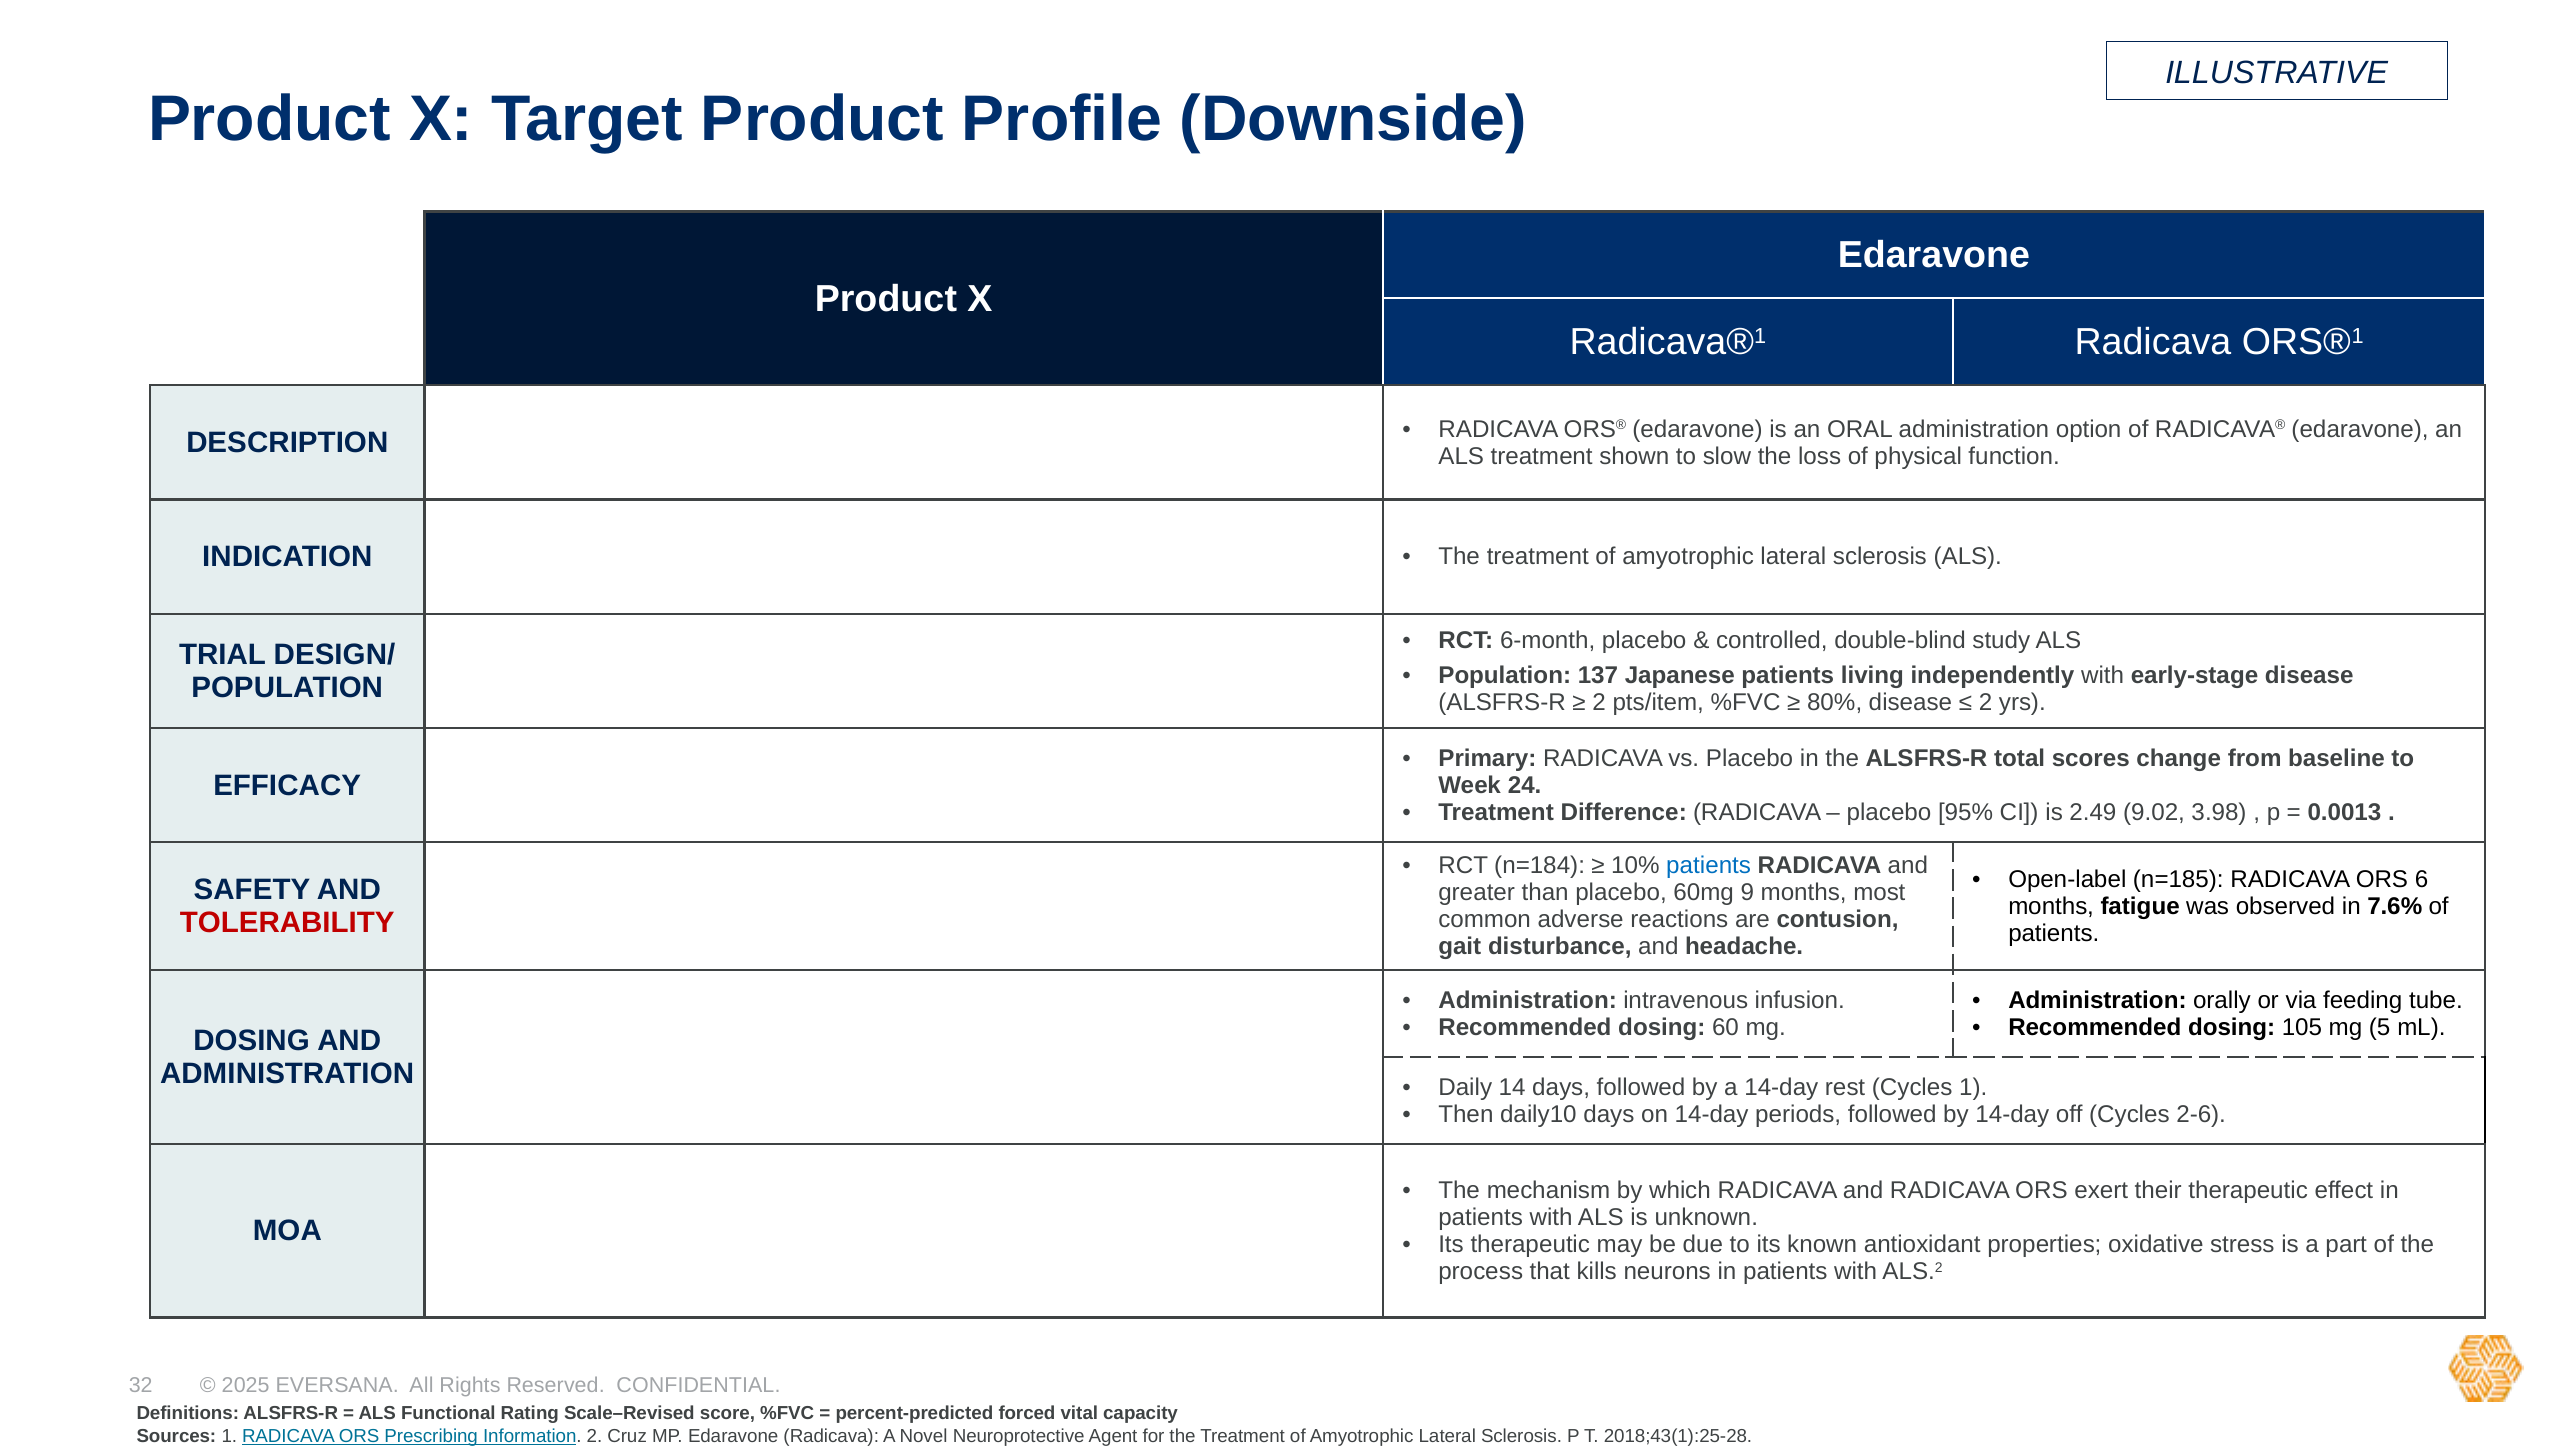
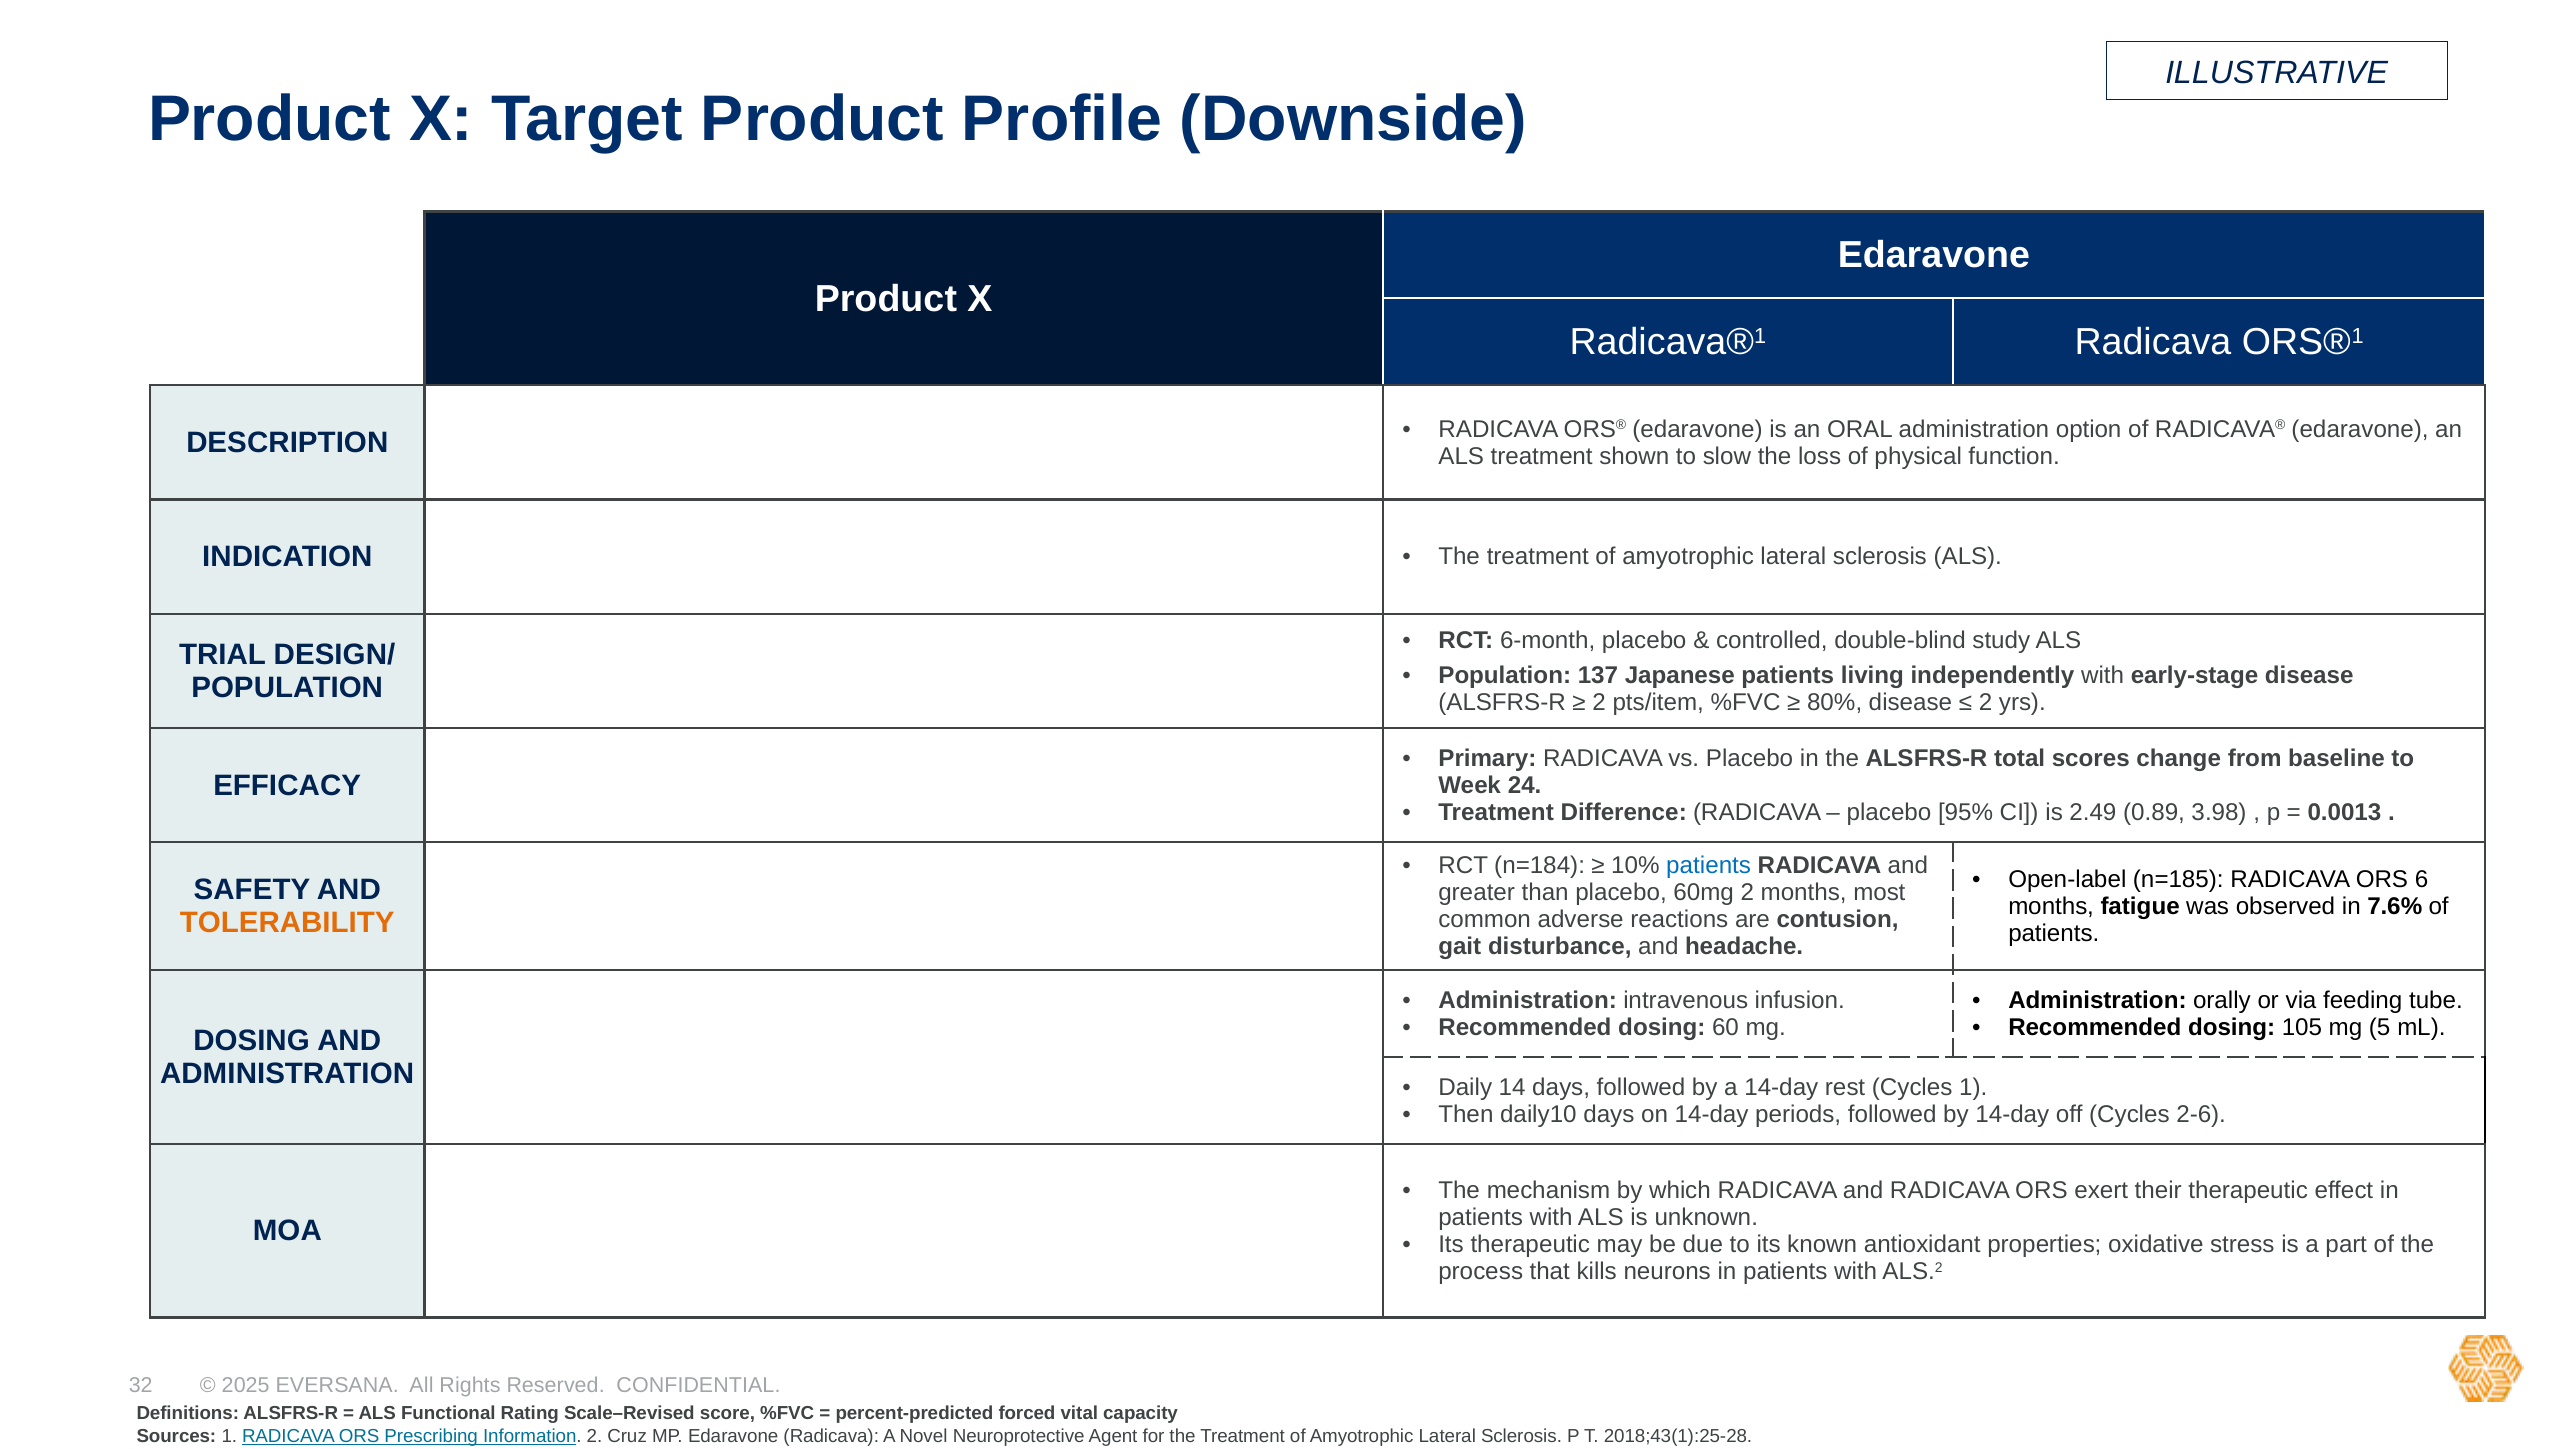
9.02: 9.02 -> 0.89
60mg 9: 9 -> 2
TOLERABILITY colour: red -> orange
